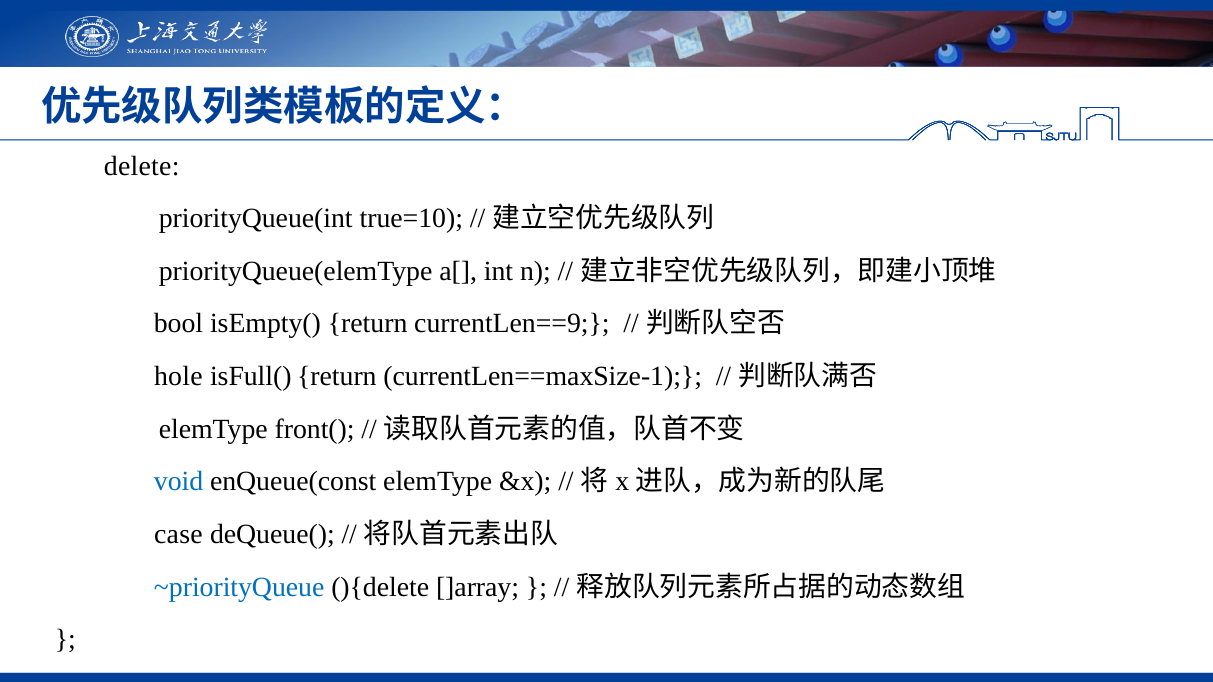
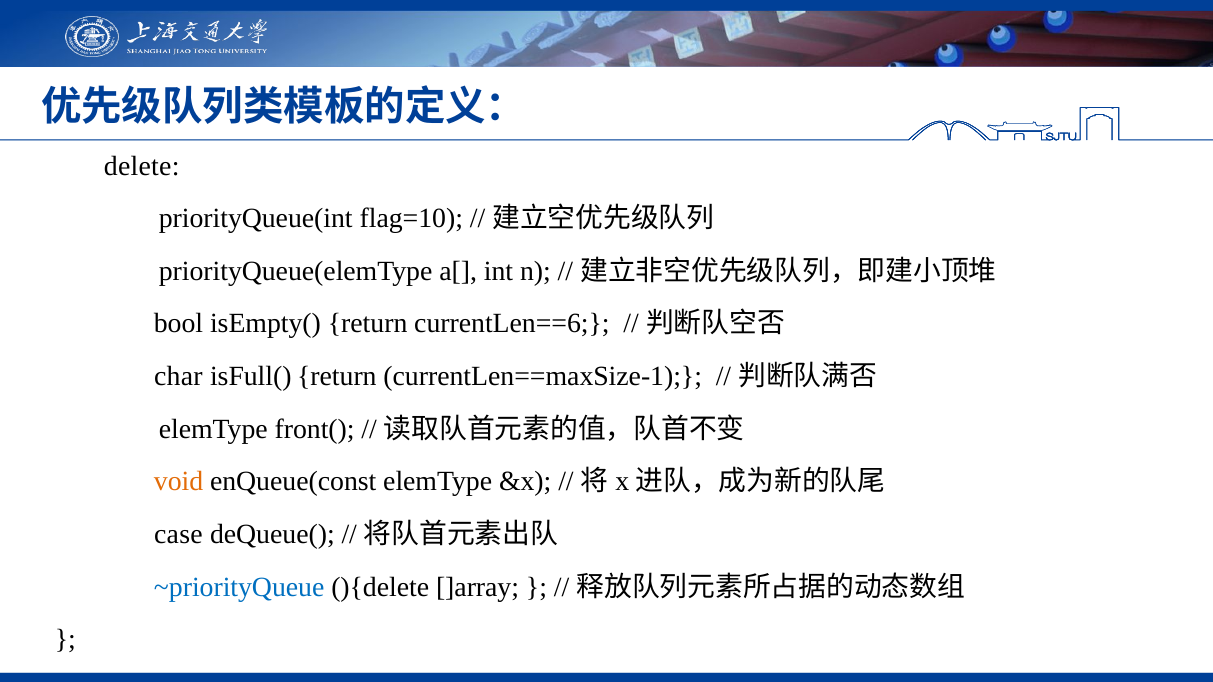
true=10: true=10 -> flag=10
currentLen==9: currentLen==9 -> currentLen==6
hole: hole -> char
void colour: blue -> orange
